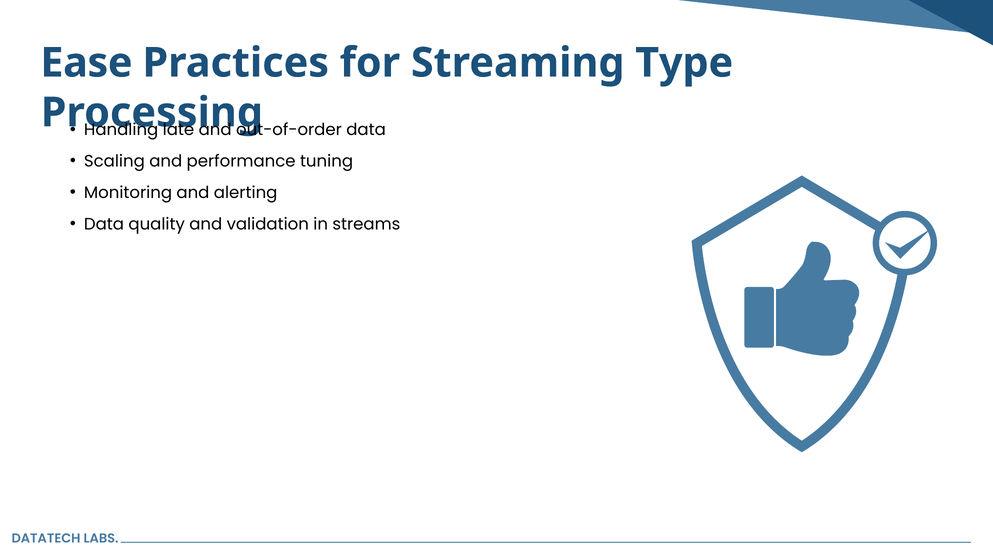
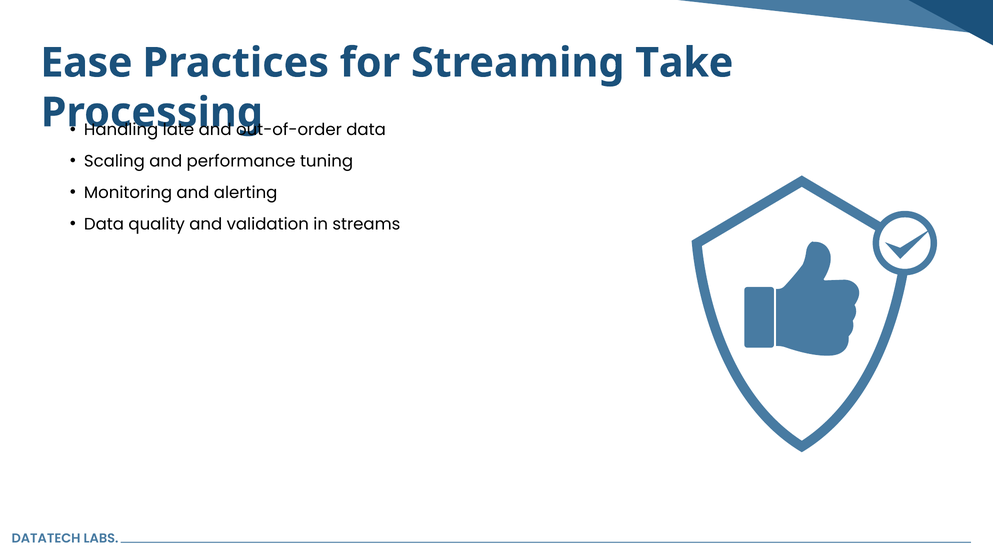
Type: Type -> Take
